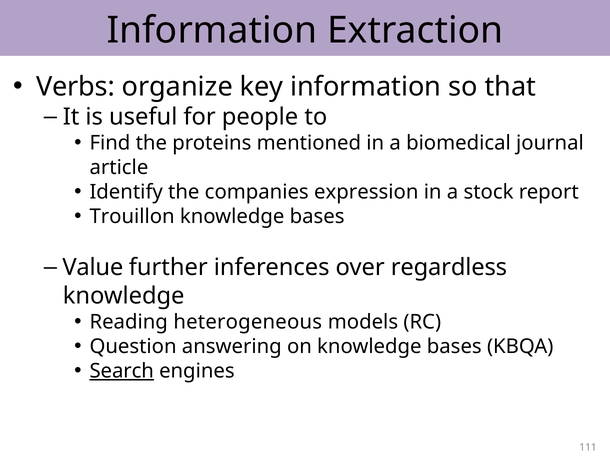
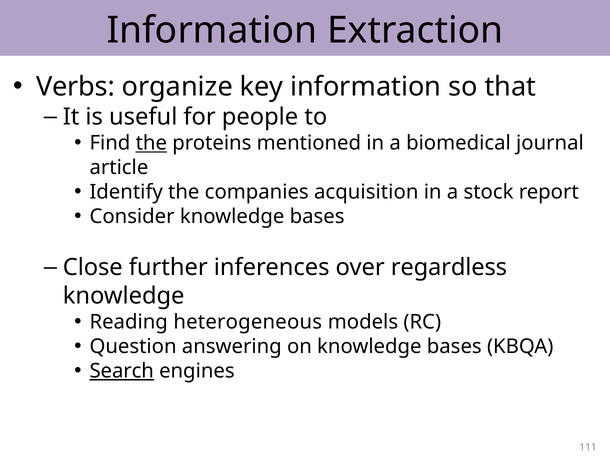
the at (151, 143) underline: none -> present
expression: expression -> acquisition
Trouillon: Trouillon -> Consider
Value: Value -> Close
